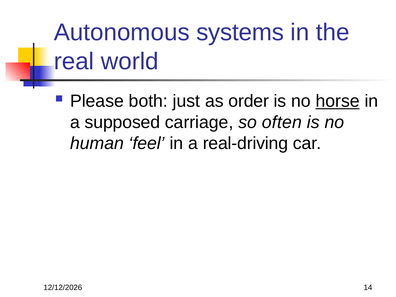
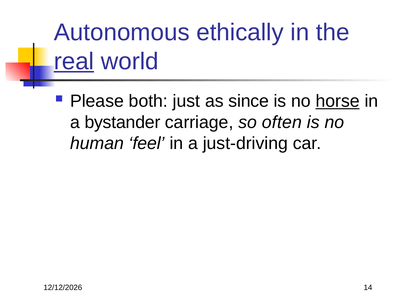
systems: systems -> ethically
real underline: none -> present
order: order -> since
supposed: supposed -> bystander
real-driving: real-driving -> just-driving
